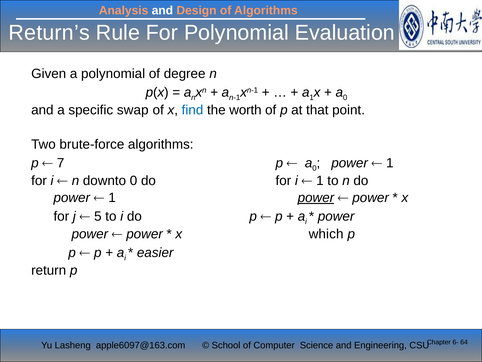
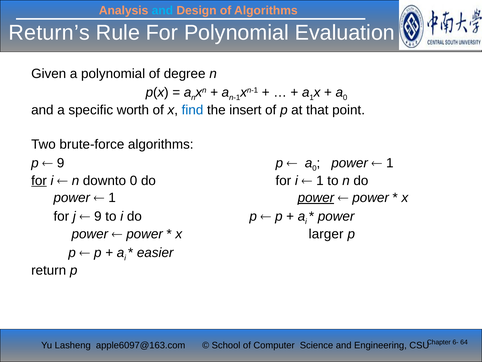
and at (162, 10) colour: white -> light blue
swap: swap -> worth
worth: worth -> insert
7 at (61, 163): 7 -> 9
for at (39, 180) underline: none -> present
5 at (98, 216): 5 -> 9
which: which -> larger
